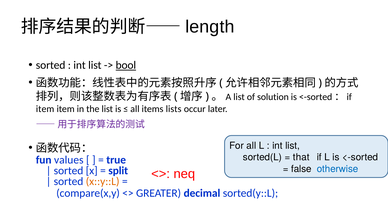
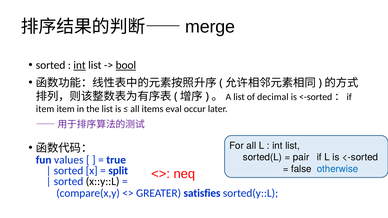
length: length -> merge
int at (80, 65) underline: none -> present
solution: solution -> decimal
lists: lists -> eval
that: that -> pair
x::y::L colour: orange -> black
decimal: decimal -> satisfies
